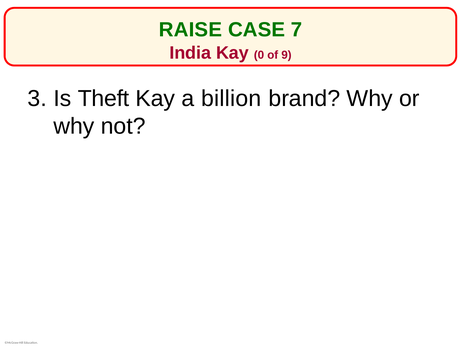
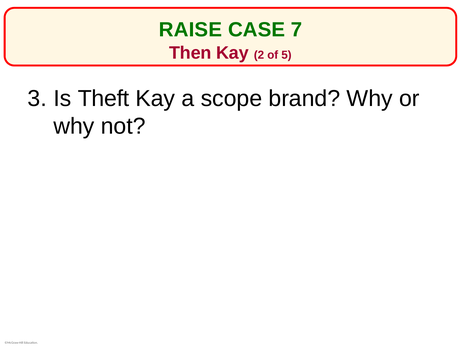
India: India -> Then
0: 0 -> 2
9: 9 -> 5
billion: billion -> scope
